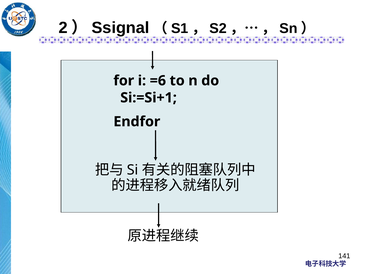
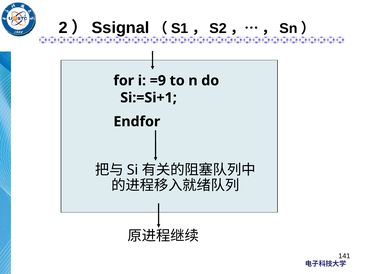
=6: =6 -> =9
